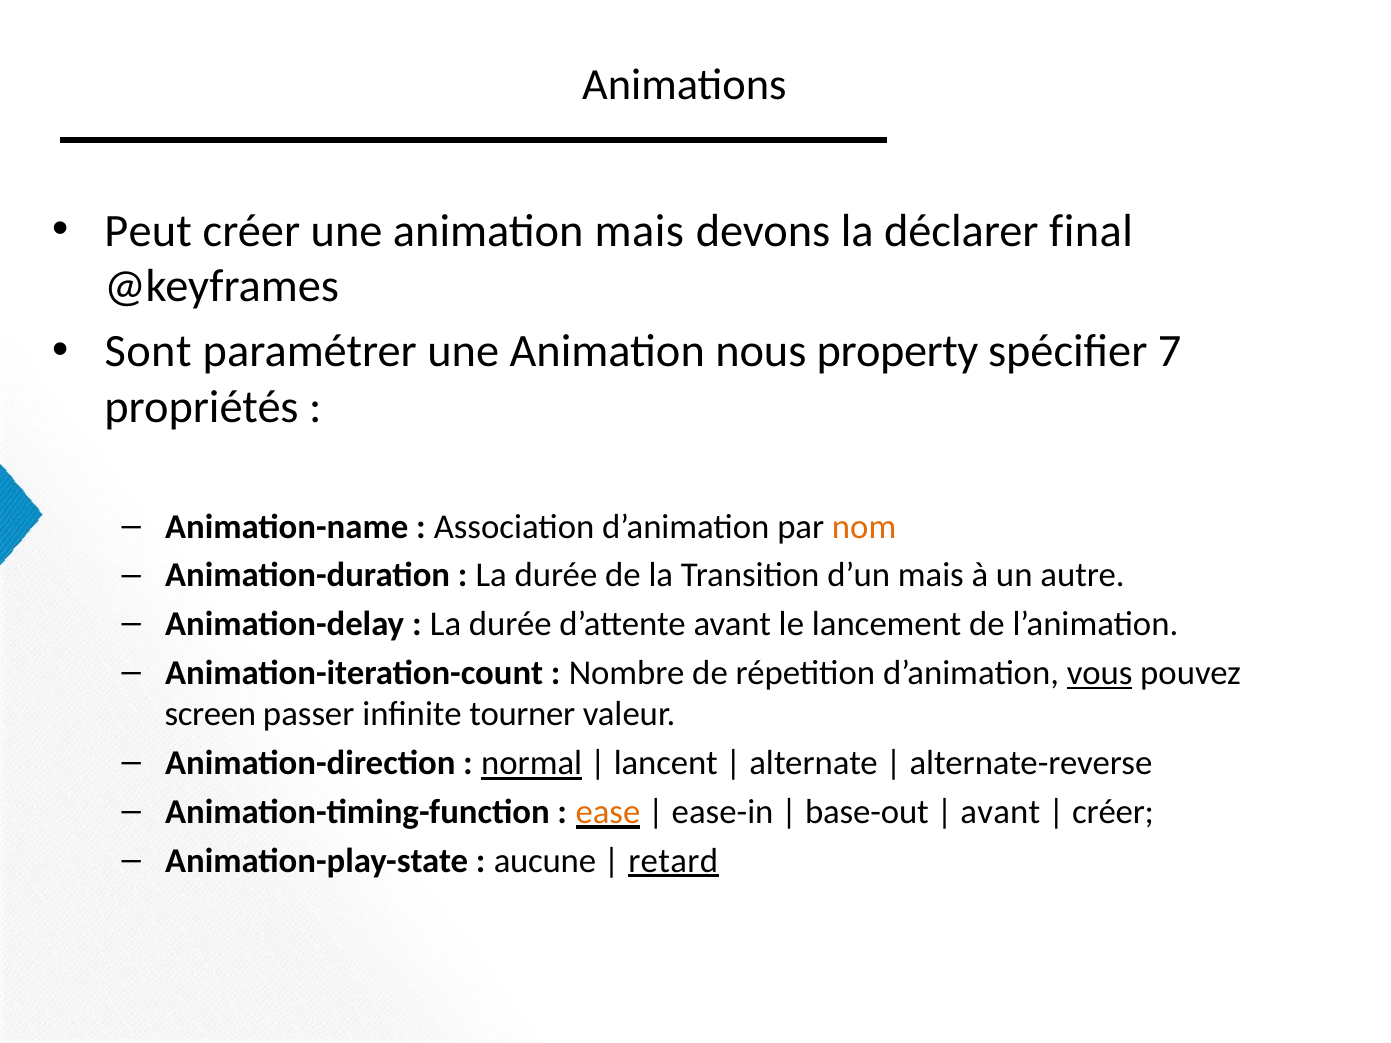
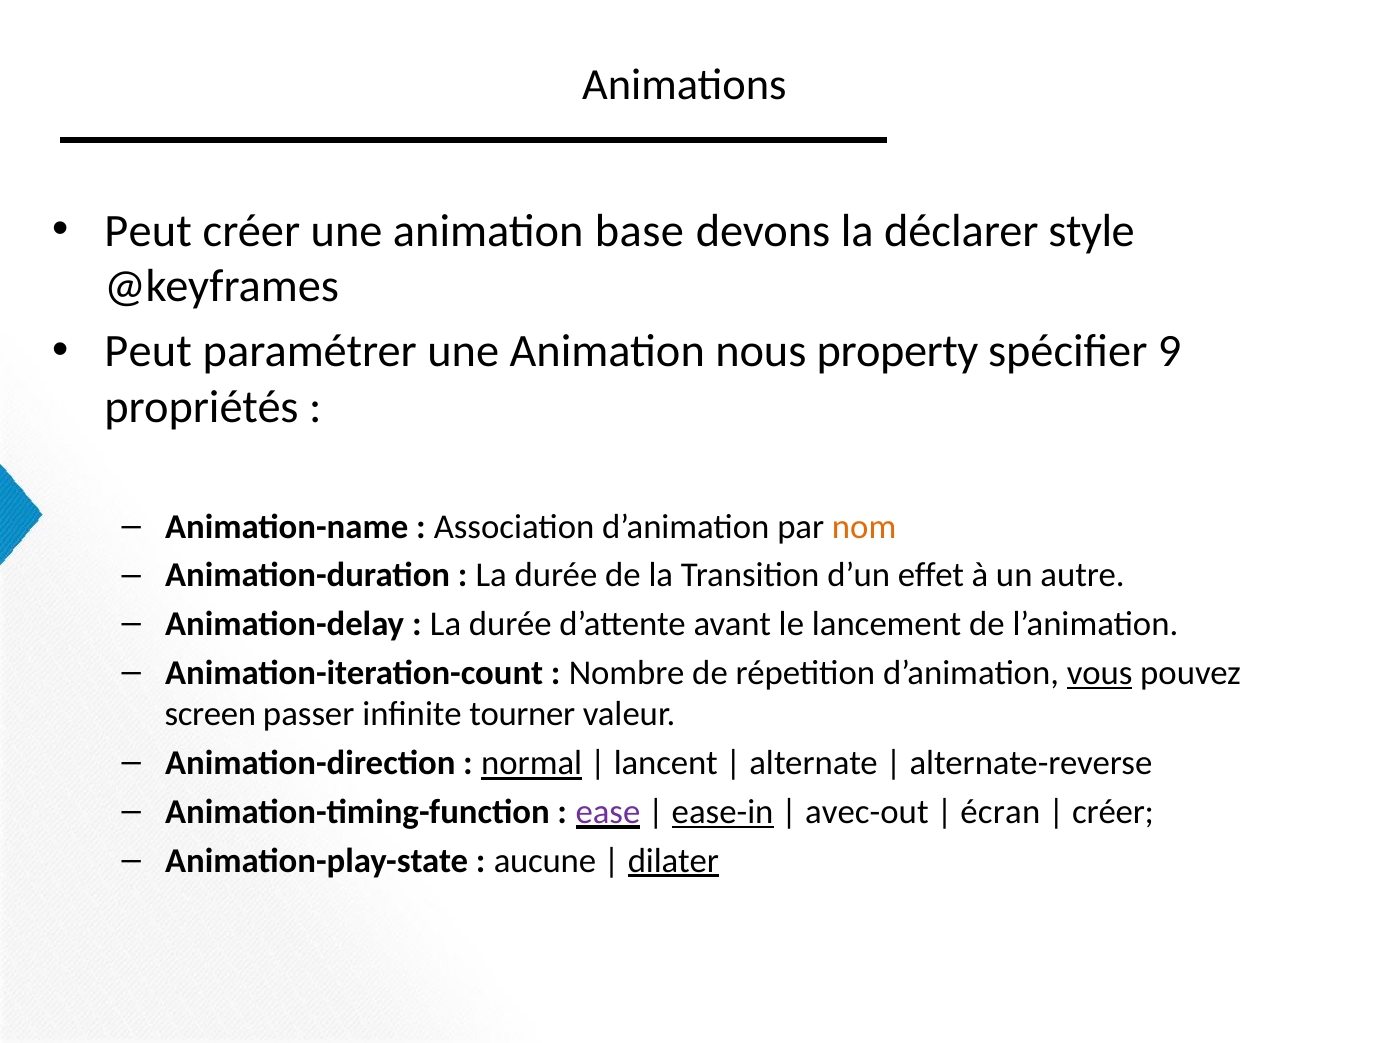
animation mais: mais -> base
final: final -> style
Sont at (148, 352): Sont -> Peut
7: 7 -> 9
d’un mais: mais -> effet
ease colour: orange -> purple
ease-in underline: none -> present
base-out: base-out -> avec-out
avant at (1000, 812): avant -> écran
retard: retard -> dilater
